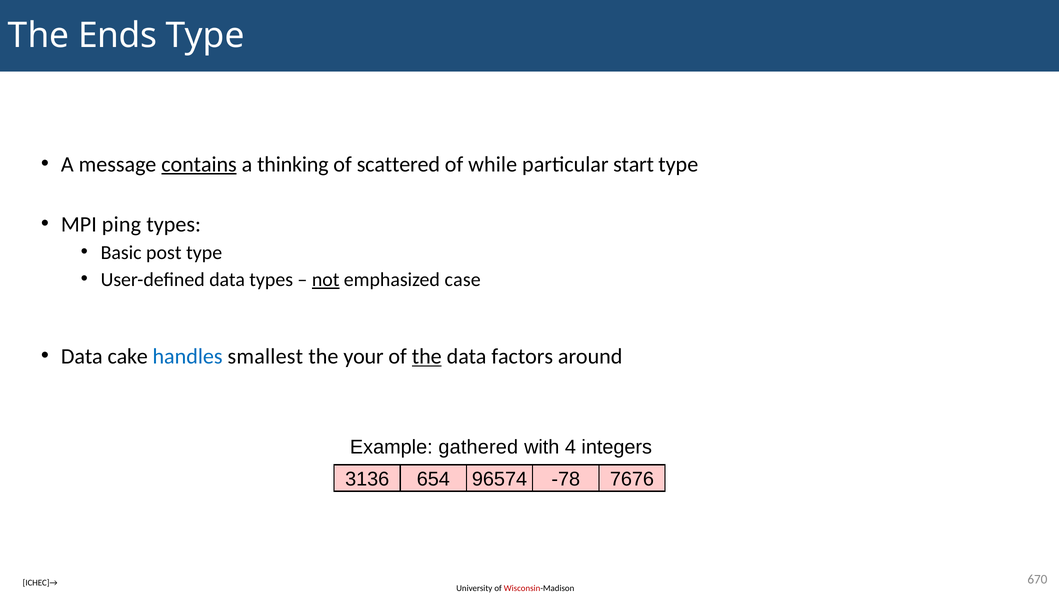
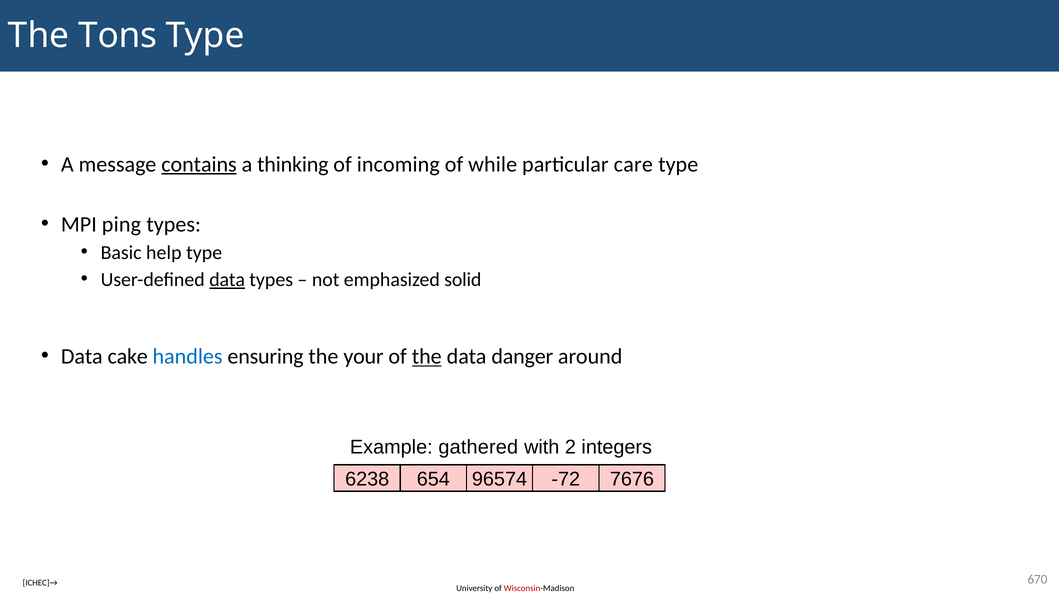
Ends: Ends -> Tons
scattered: scattered -> incoming
start: start -> care
post: post -> help
data at (227, 279) underline: none -> present
not underline: present -> none
case: case -> solid
smallest: smallest -> ensuring
factors: factors -> danger
4: 4 -> 2
3136: 3136 -> 6238
-78: -78 -> -72
